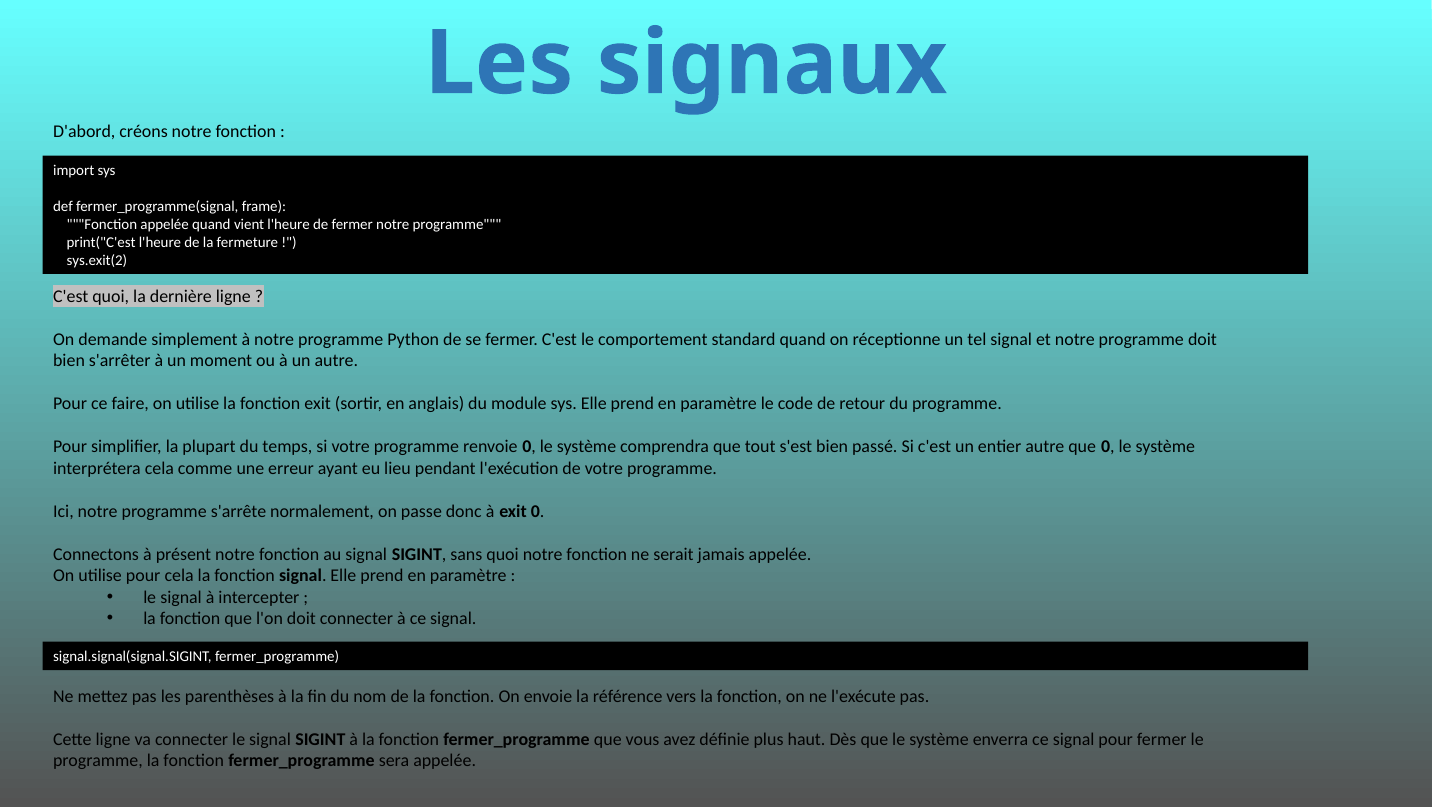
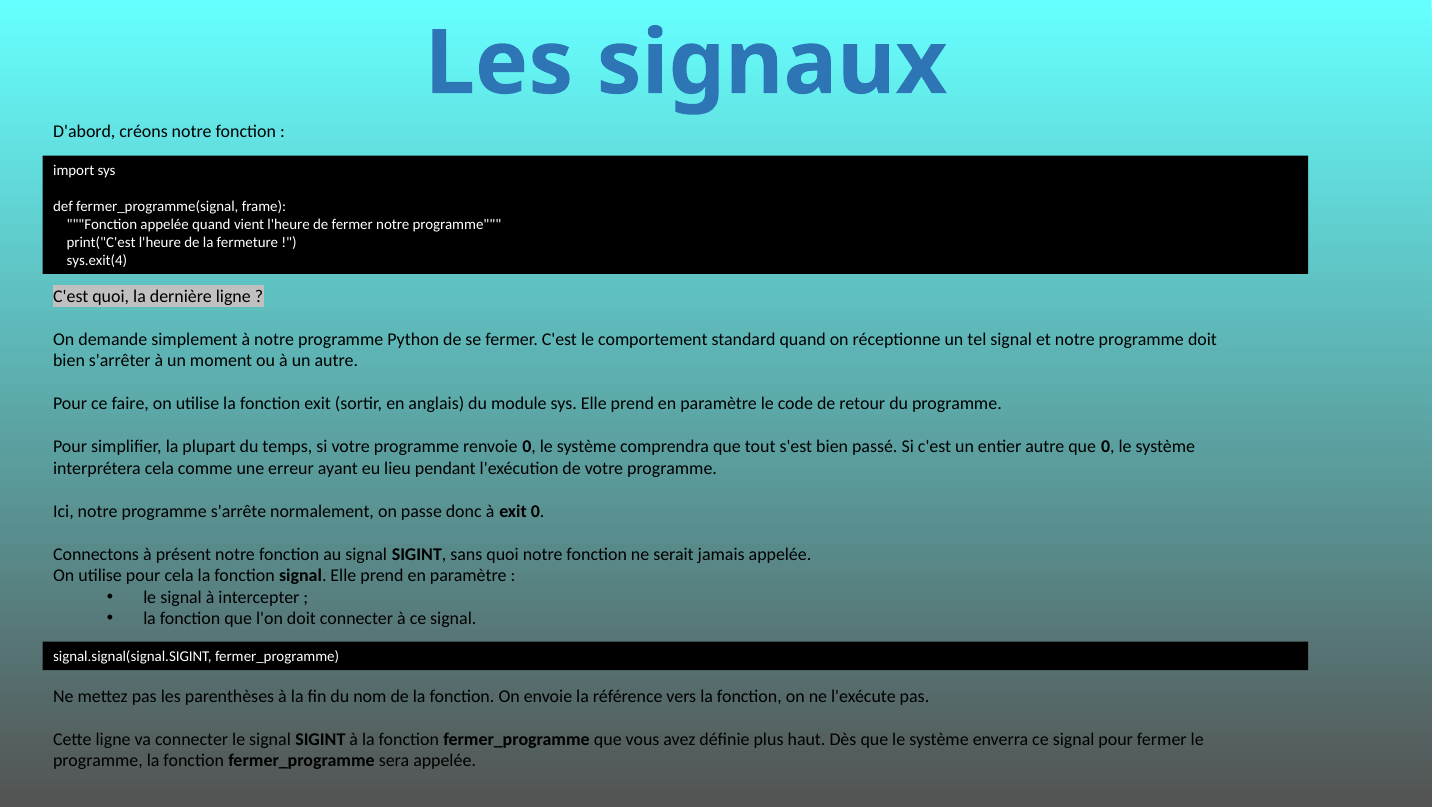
sys.exit(2: sys.exit(2 -> sys.exit(4
